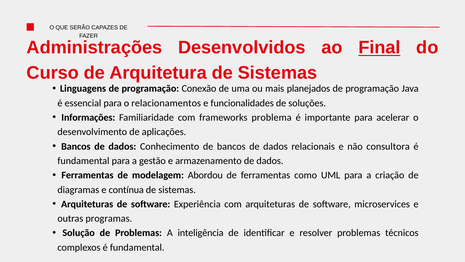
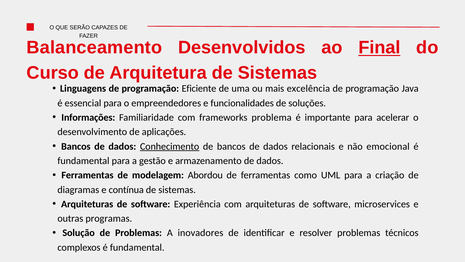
Administrações: Administrações -> Balanceamento
Conexão: Conexão -> Eficiente
planejados: planejados -> excelência
relacionamentos: relacionamentos -> empreendedores
Conhecimento underline: none -> present
consultora: consultora -> emocional
inteligência: inteligência -> inovadores
